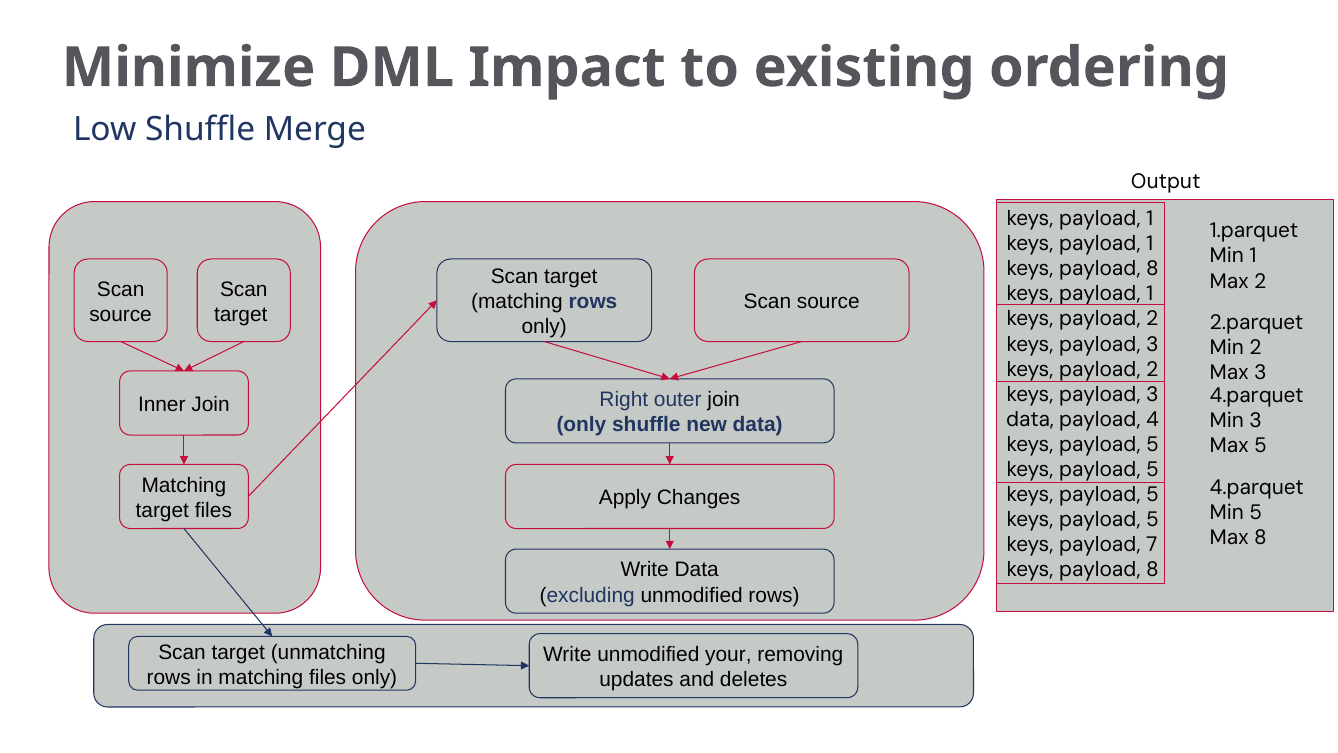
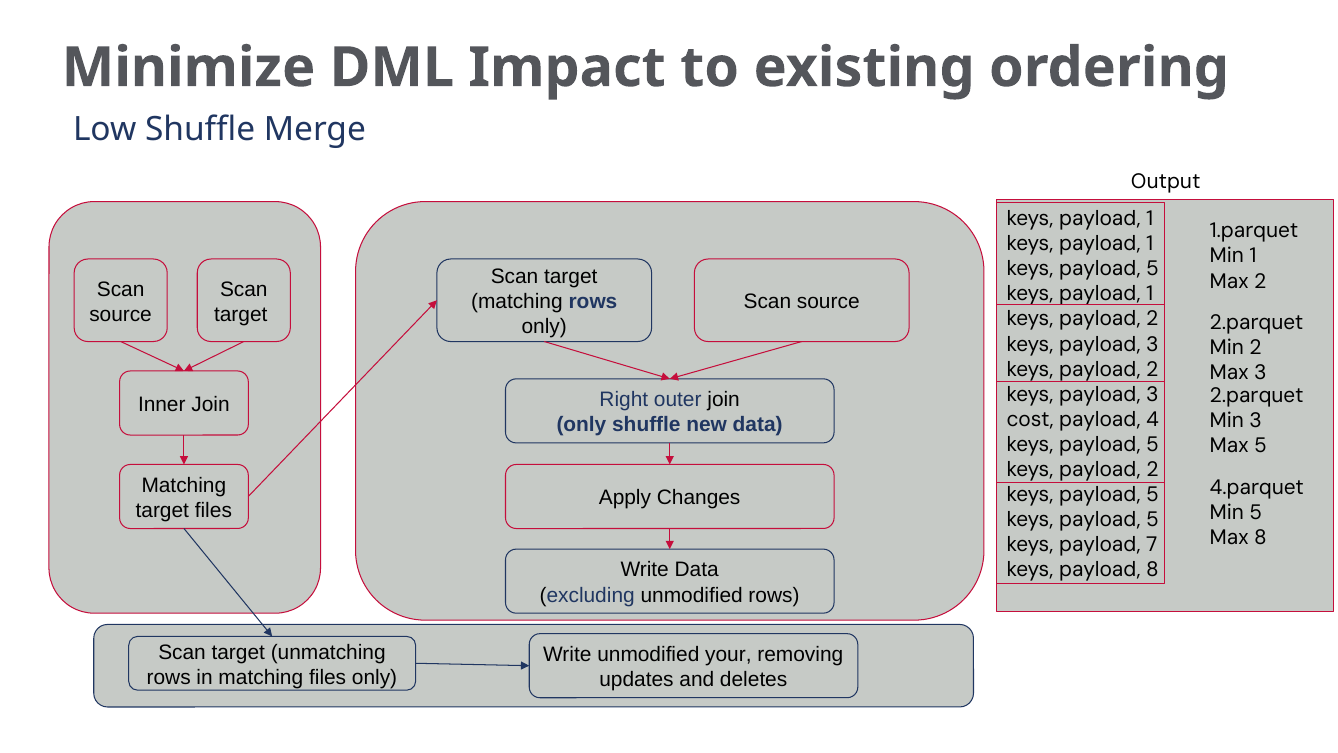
8 at (1152, 269): 8 -> 5
4.parquet at (1257, 396): 4.parquet -> 2.parquet
data at (1030, 419): data -> cost
5 at (1153, 469): 5 -> 2
